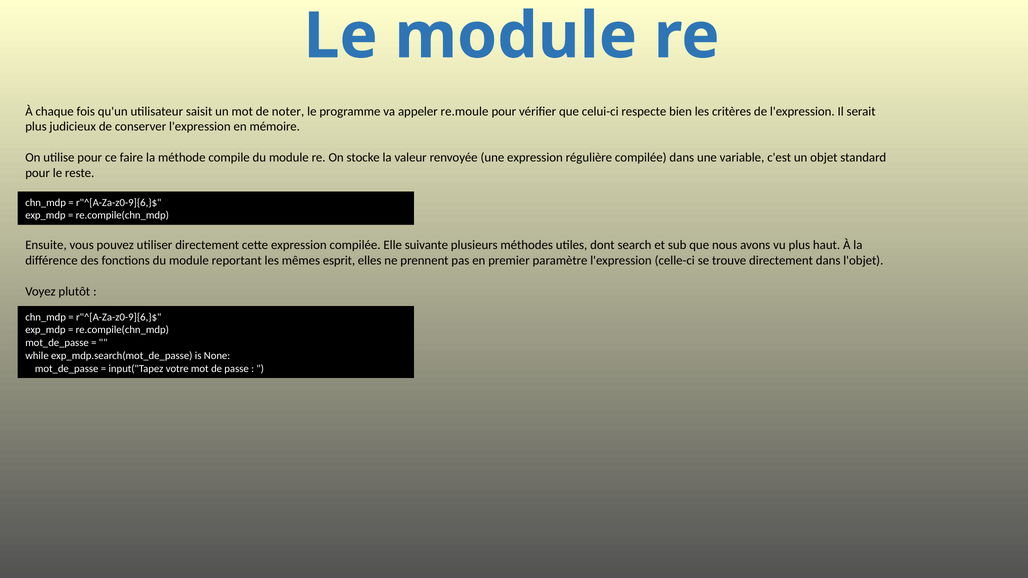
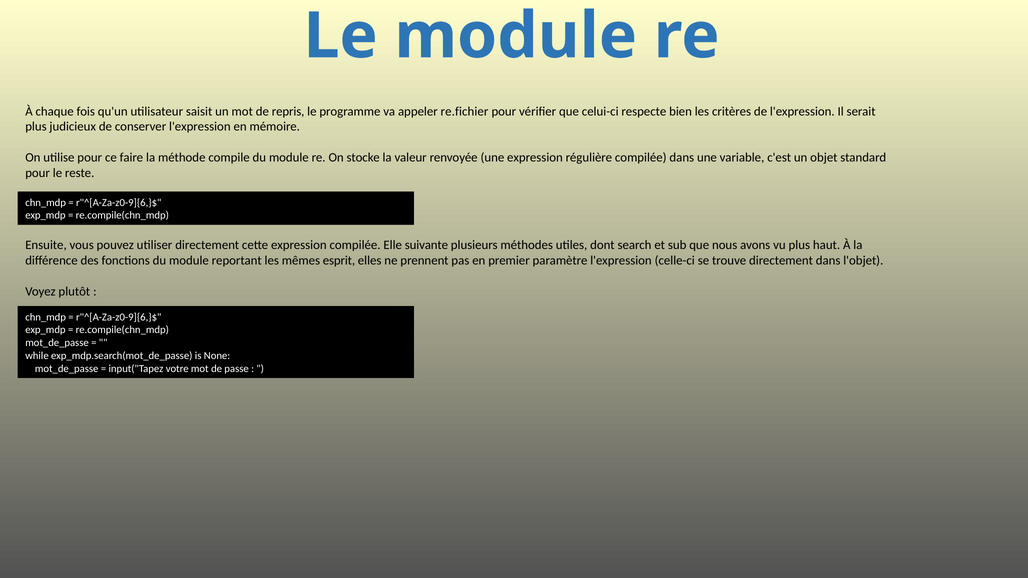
noter: noter -> repris
re.moule: re.moule -> re.fichier
